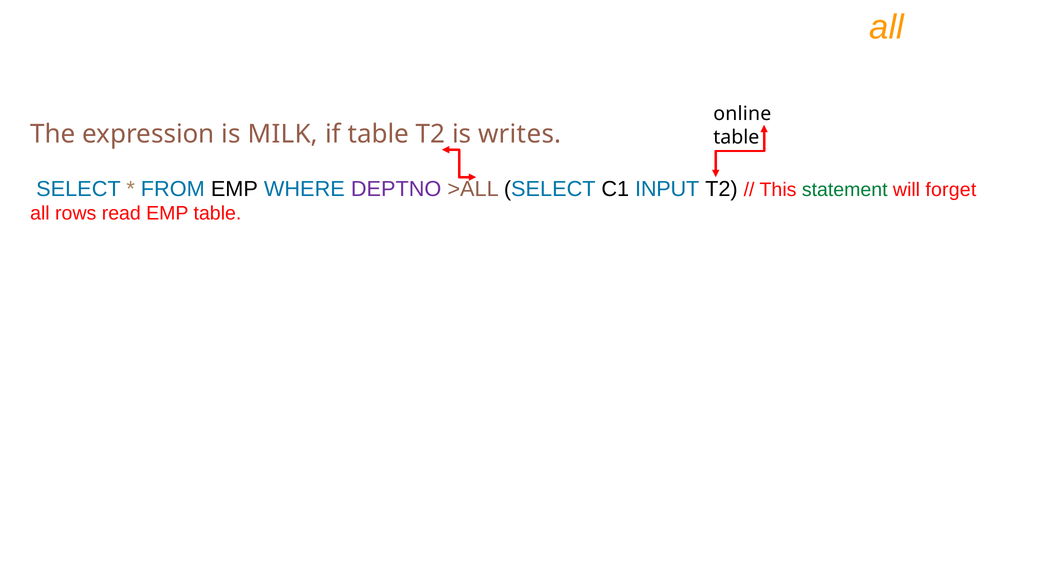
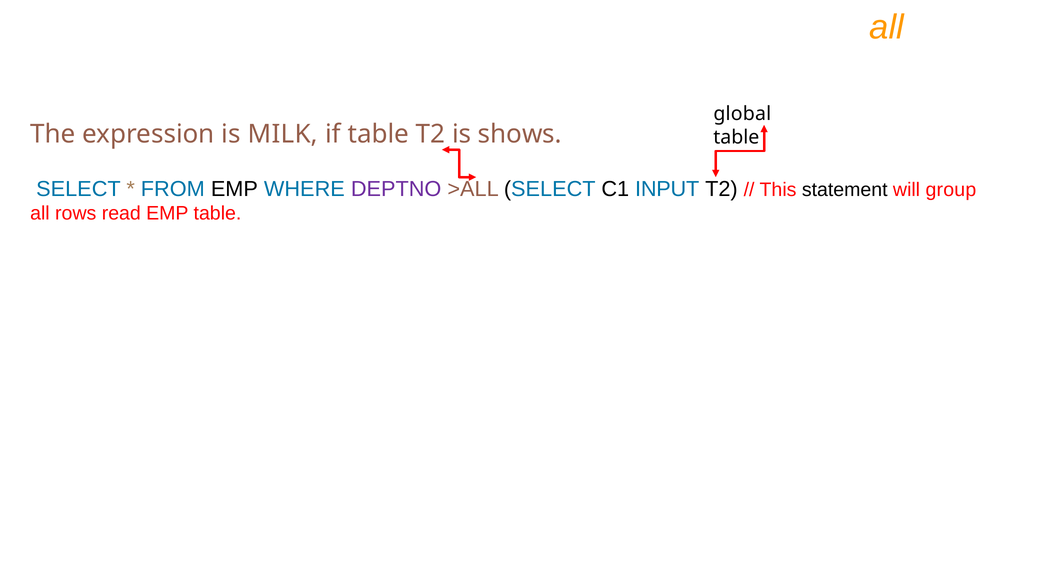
online: online -> global
writes: writes -> shows
statement colour: green -> black
forget: forget -> group
